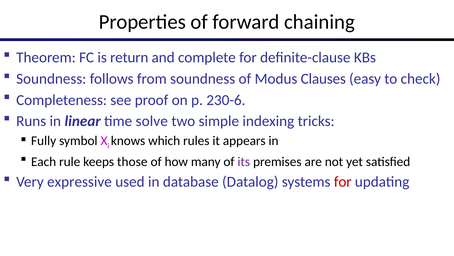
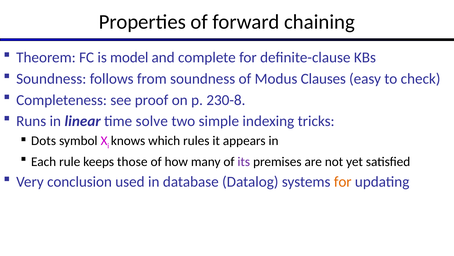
return: return -> model
230-6: 230-6 -> 230-8
Fully: Fully -> Dots
expressive: expressive -> conclusion
for at (343, 181) colour: red -> orange
